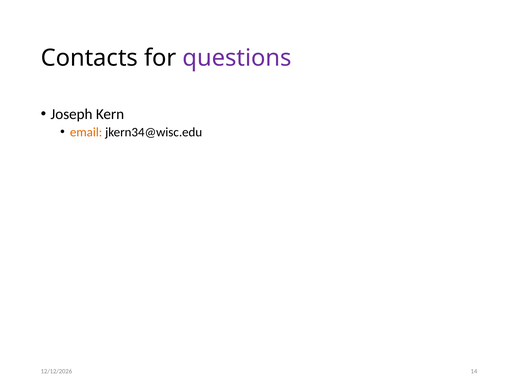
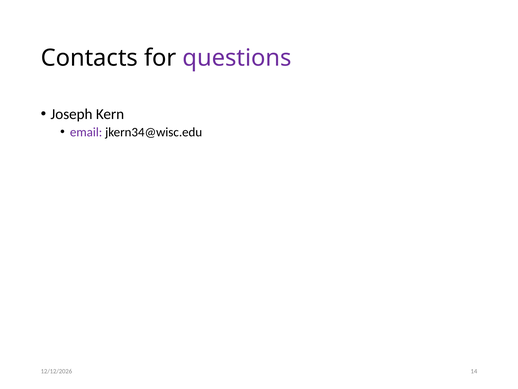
email colour: orange -> purple
